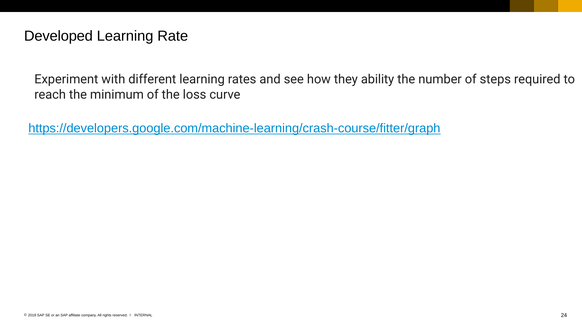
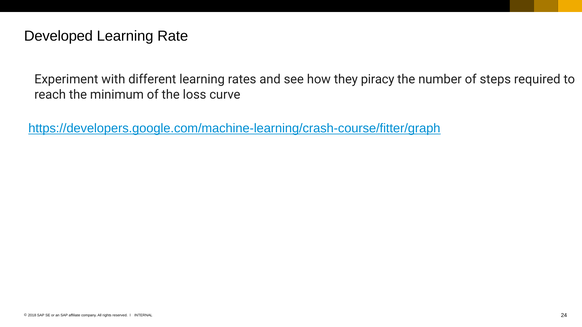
ability: ability -> piracy
